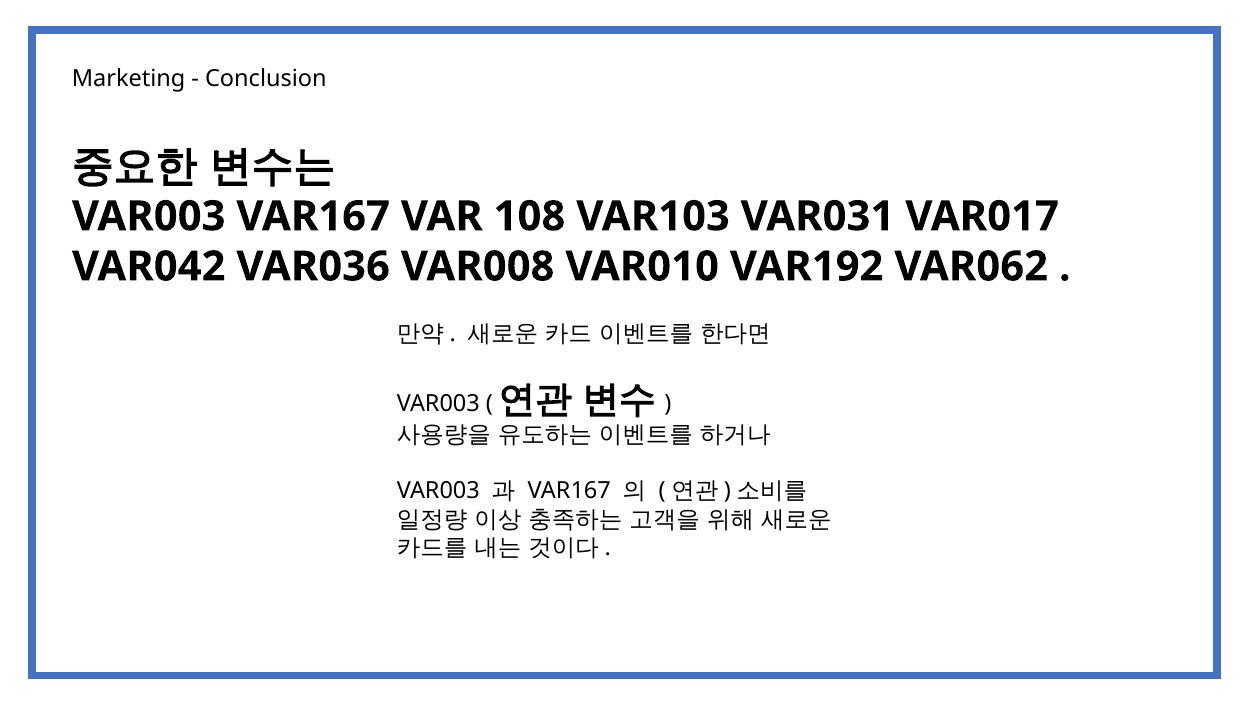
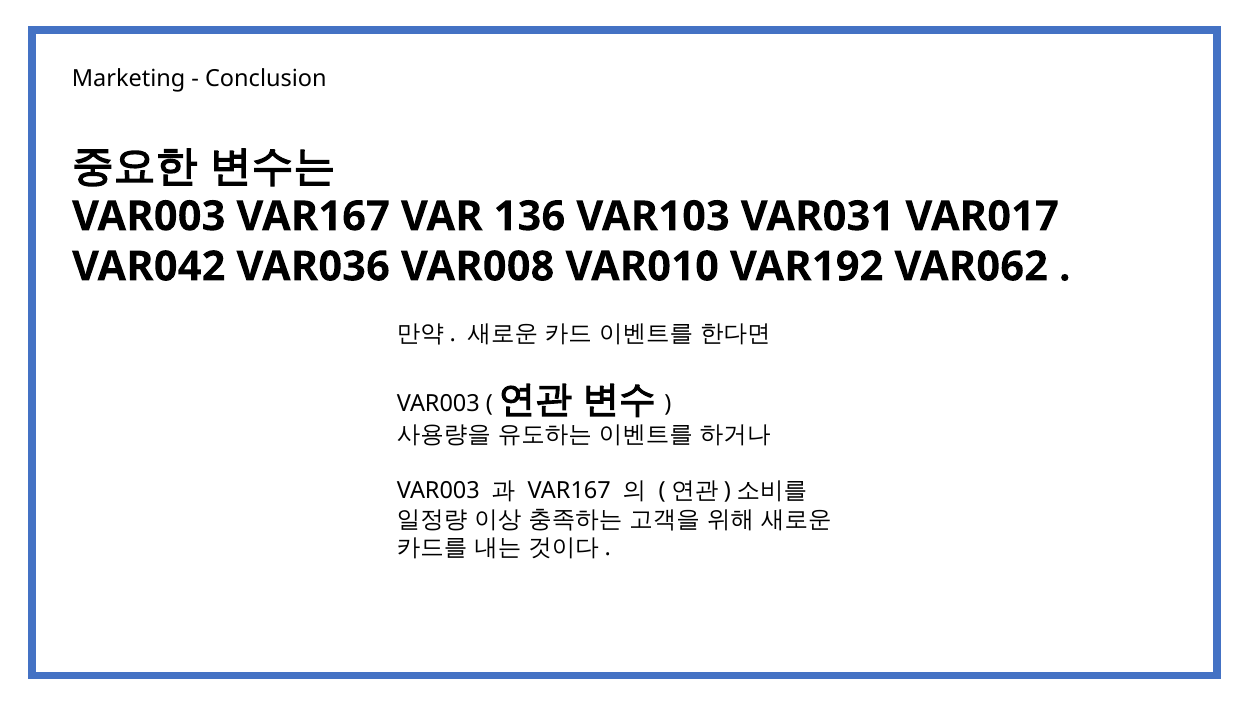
108: 108 -> 136
